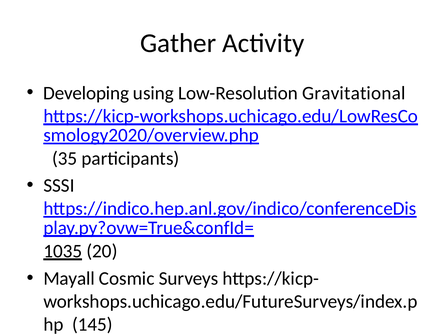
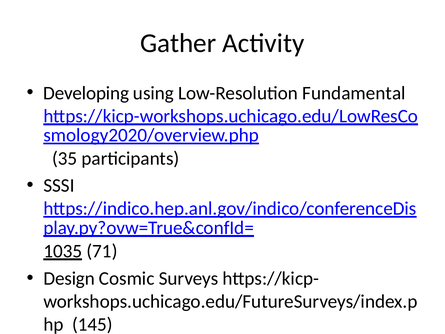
Gravitational: Gravitational -> Fundamental
20: 20 -> 71
Mayall: Mayall -> Design
